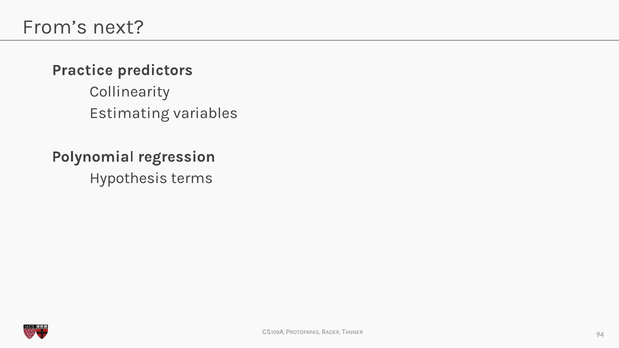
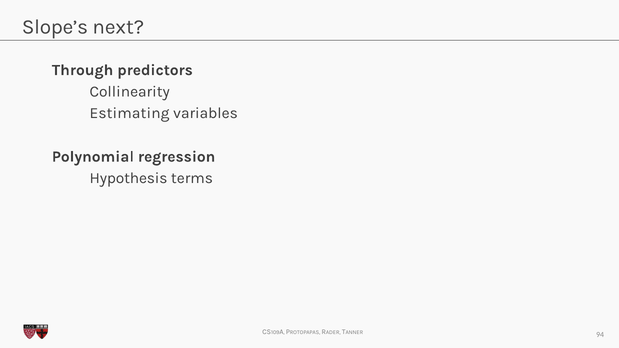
From’s: From’s -> Slope’s
Practice: Practice -> Through
